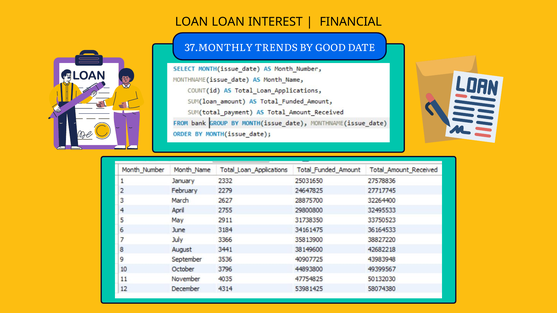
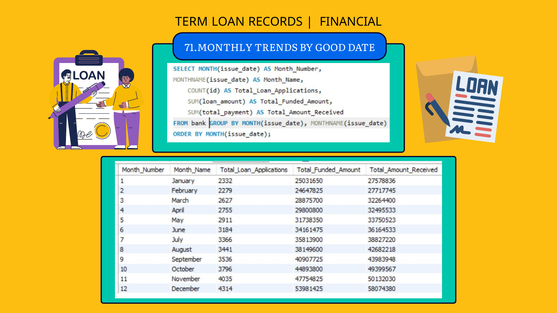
LOAN at (192, 22): LOAN -> TERM
INTEREST: INTEREST -> RECORDS
37.MONTHLY: 37.MONTHLY -> 71.MONTHLY
